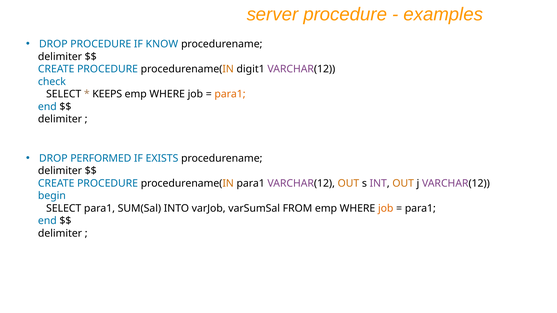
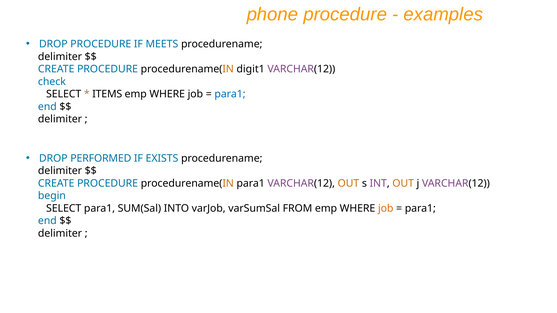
server: server -> phone
KNOW: KNOW -> MEETS
KEEPS: KEEPS -> ITEMS
para1 at (230, 94) colour: orange -> blue
